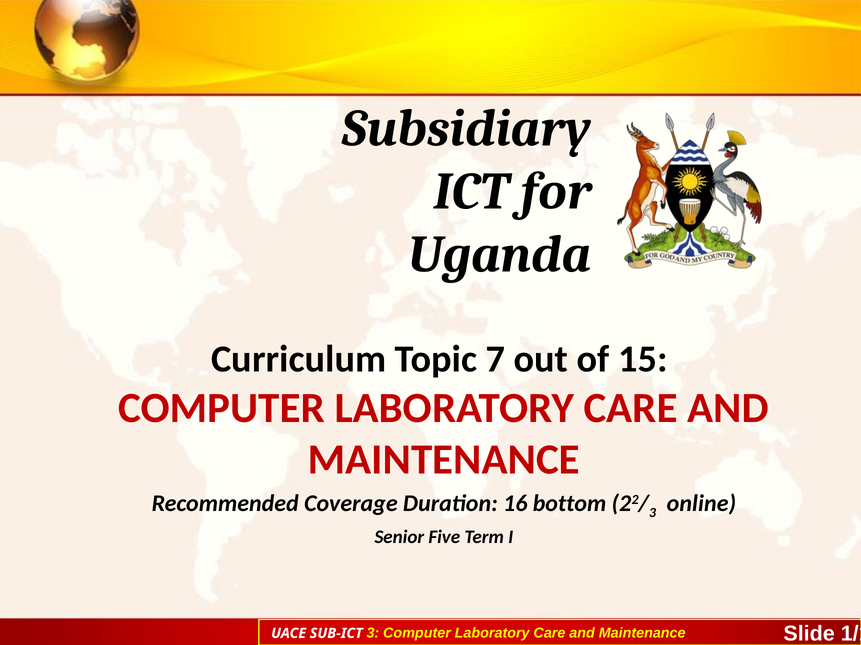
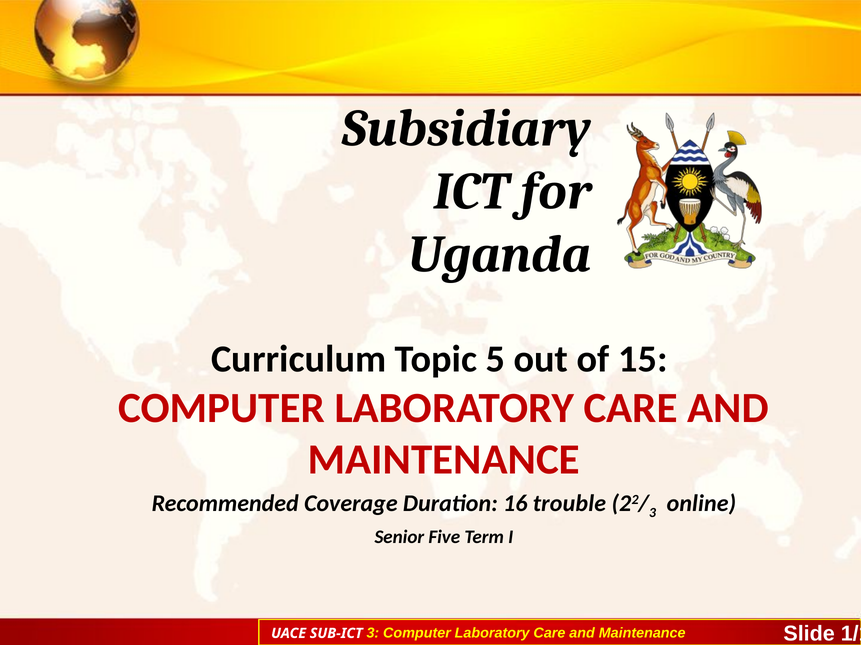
7: 7 -> 5
bottom: bottom -> trouble
